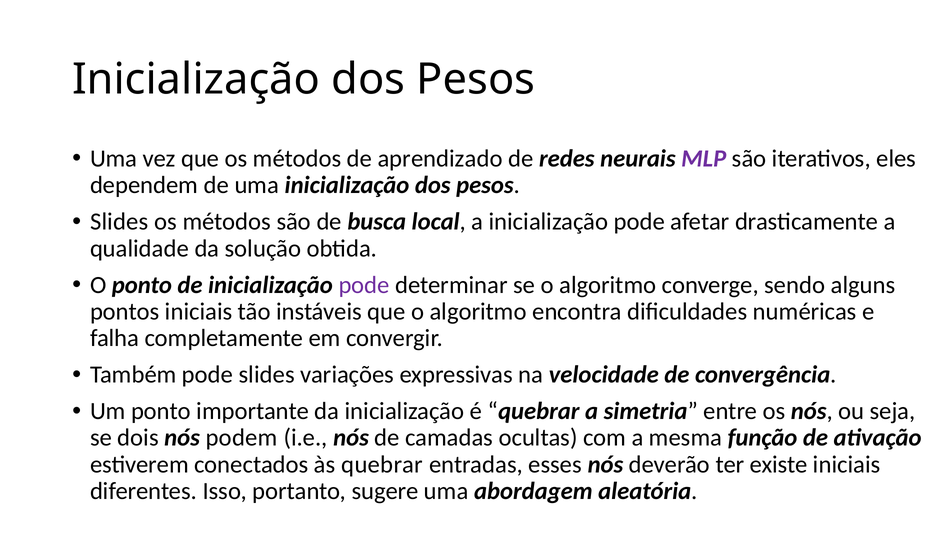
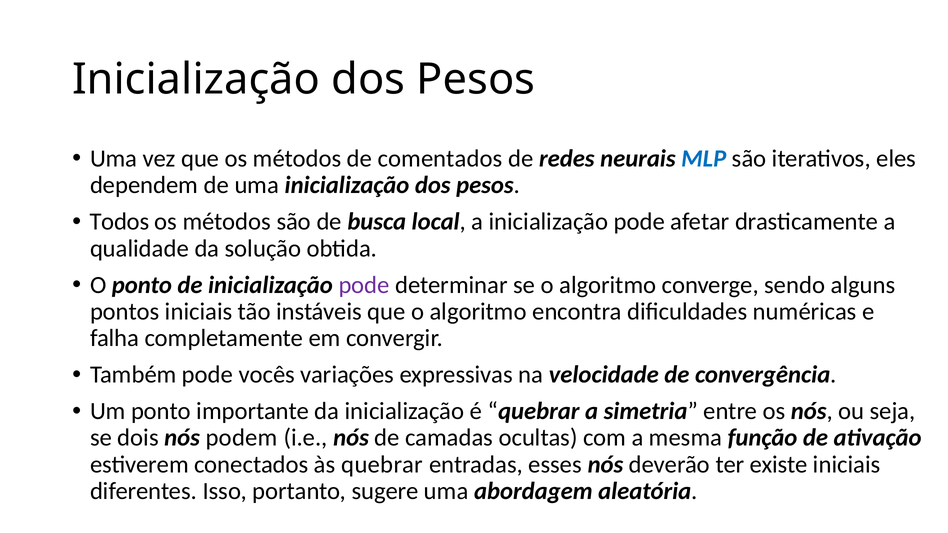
aprendizado: aprendizado -> comentados
MLP colour: purple -> blue
Slides at (119, 222): Slides -> Todos
pode slides: slides -> vocês
